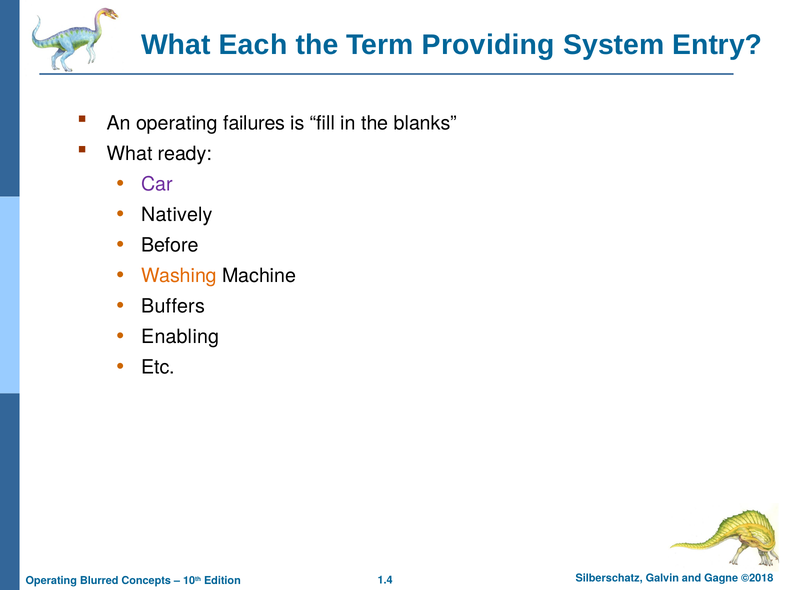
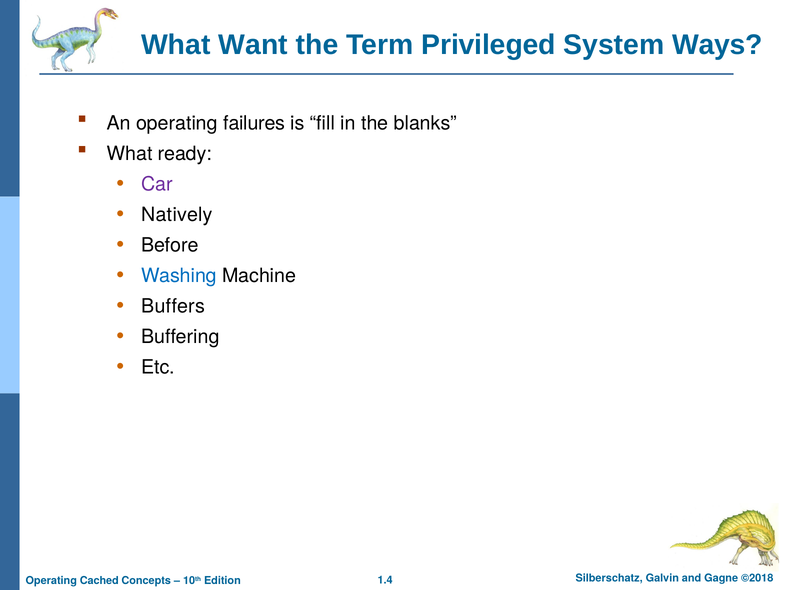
Each: Each -> Want
Providing: Providing -> Privileged
Entry: Entry -> Ways
Washing colour: orange -> blue
Enabling: Enabling -> Buffering
Blurred: Blurred -> Cached
